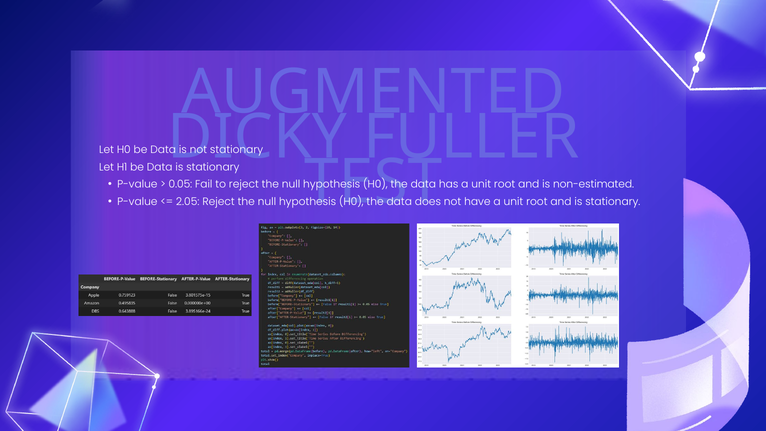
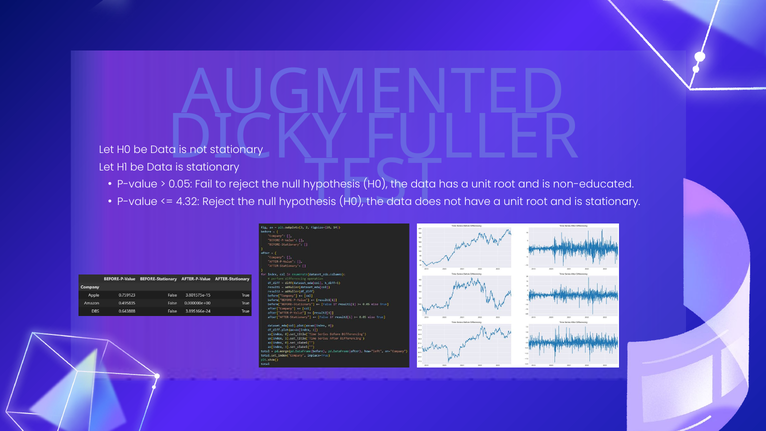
non-estimated: non-estimated -> non-educated
2.05: 2.05 -> 4.32
